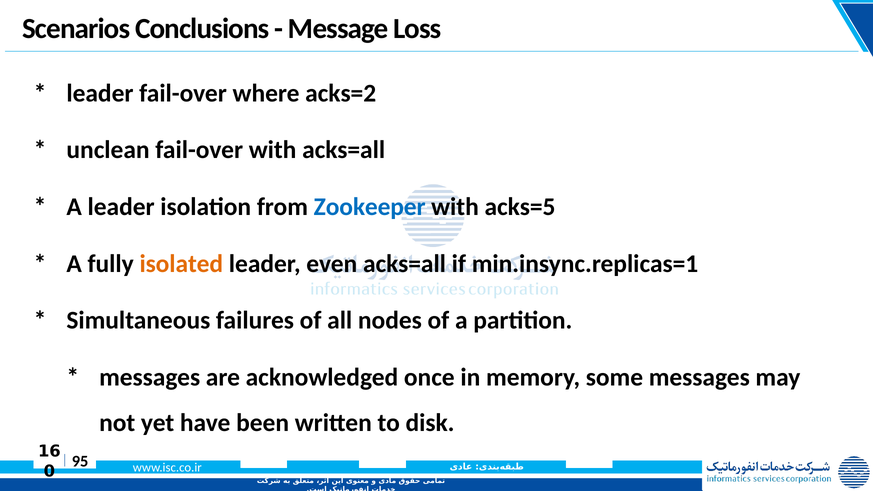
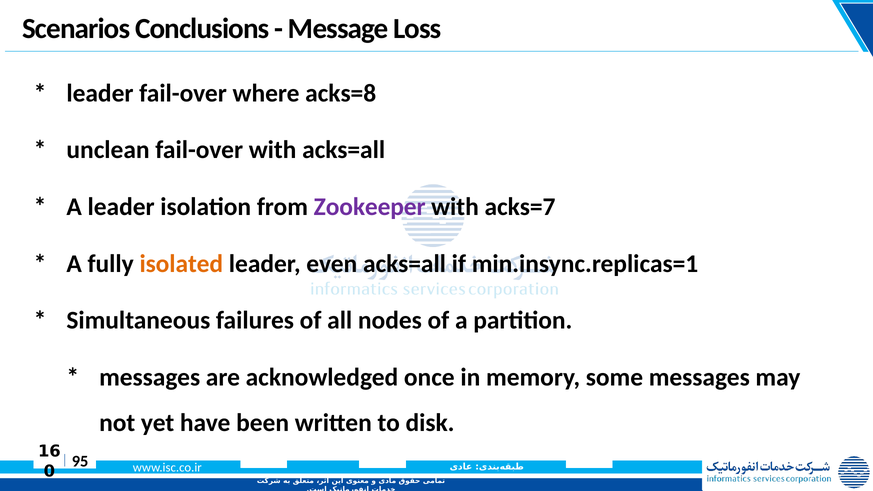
acks=2: acks=2 -> acks=8
Zookeeper colour: blue -> purple
acks=5: acks=5 -> acks=7
